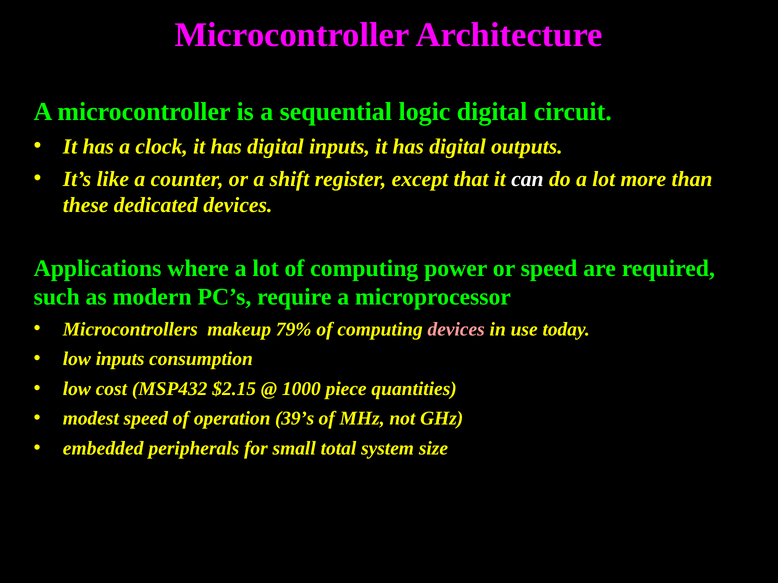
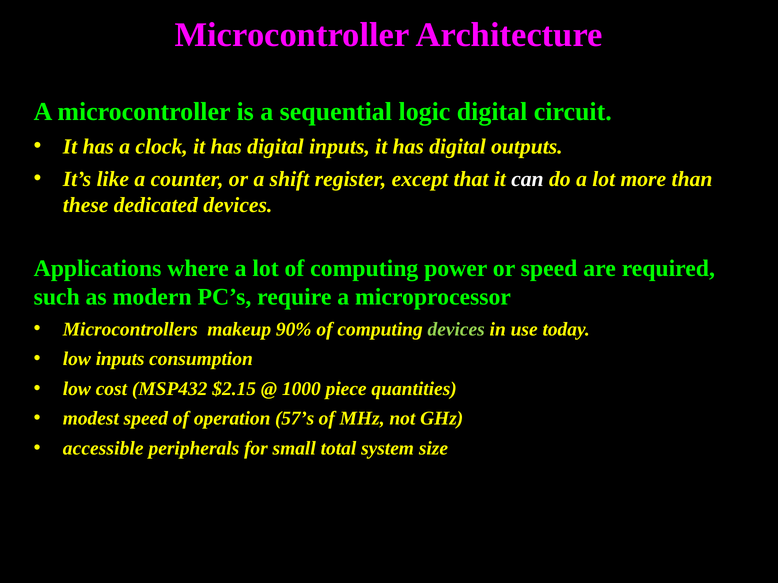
79%: 79% -> 90%
devices at (456, 329) colour: pink -> light green
39’s: 39’s -> 57’s
embedded: embedded -> accessible
